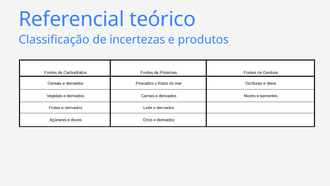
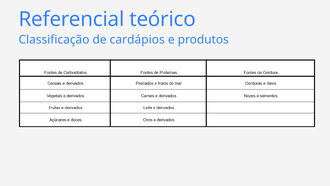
incertezas: incertezas -> cardápios
